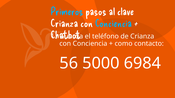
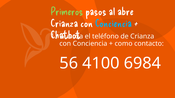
Primeros colour: light blue -> light green
clave: clave -> abre
5000: 5000 -> 4100
